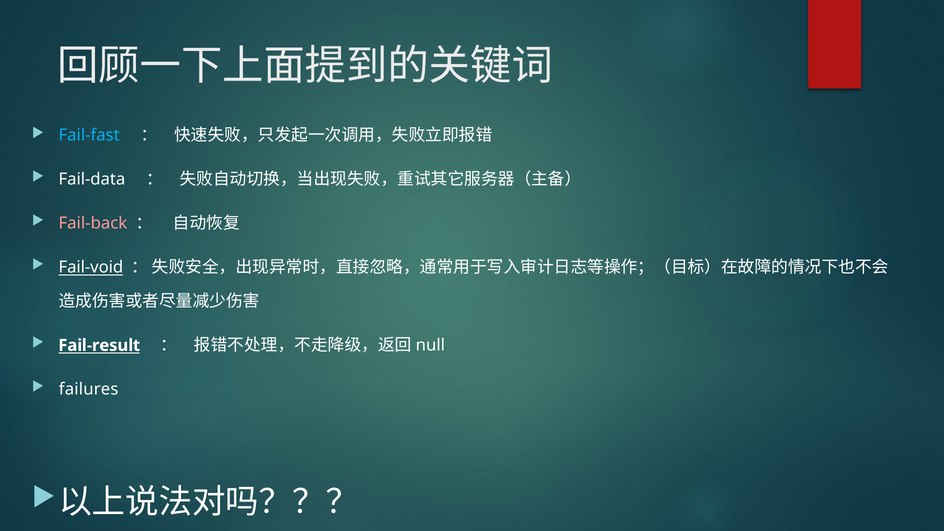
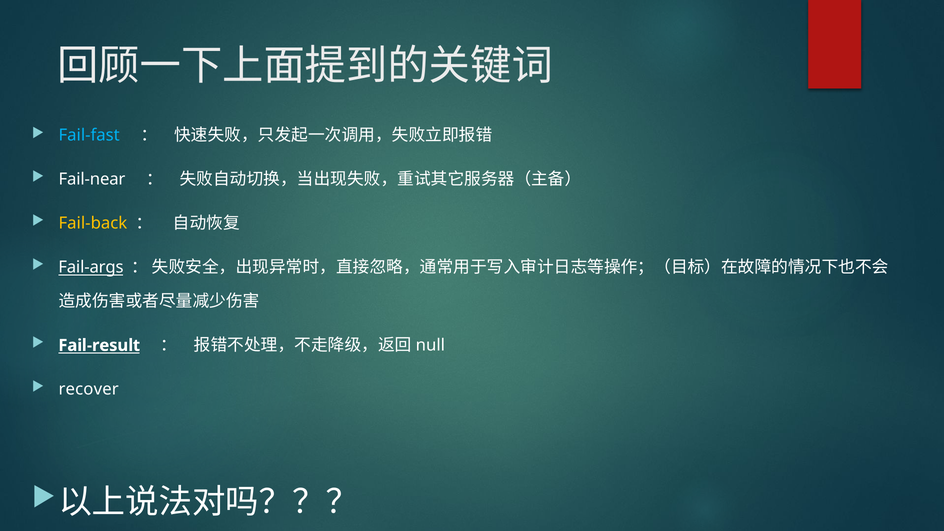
Fail-data: Fail-data -> Fail-near
Fail-back colour: pink -> yellow
Fail-void: Fail-void -> Fail-args
failures: failures -> recover
